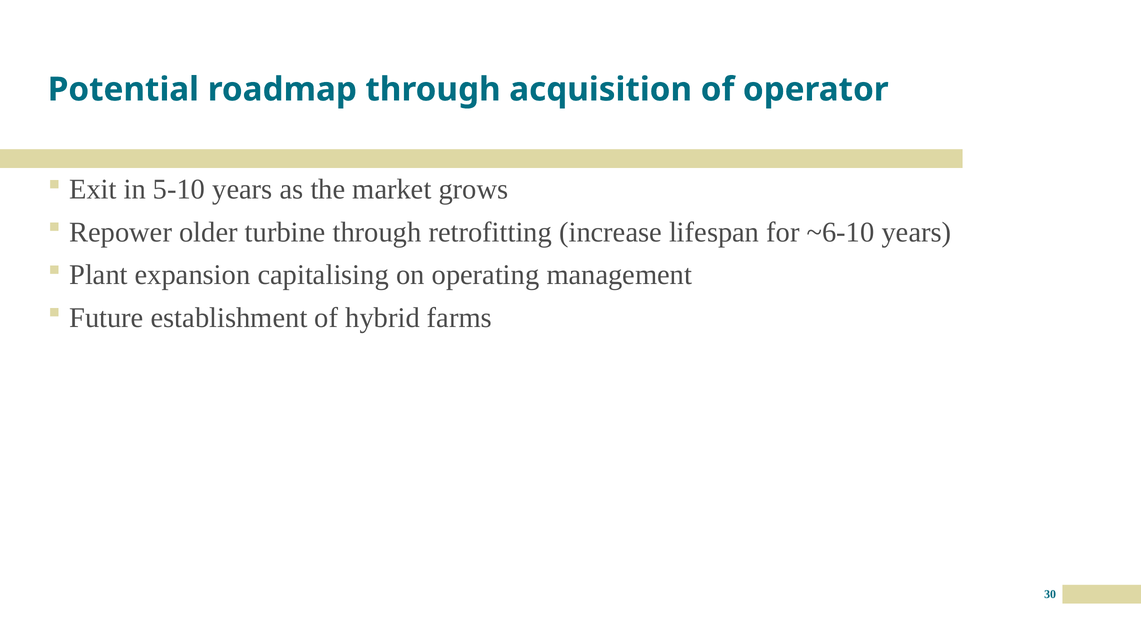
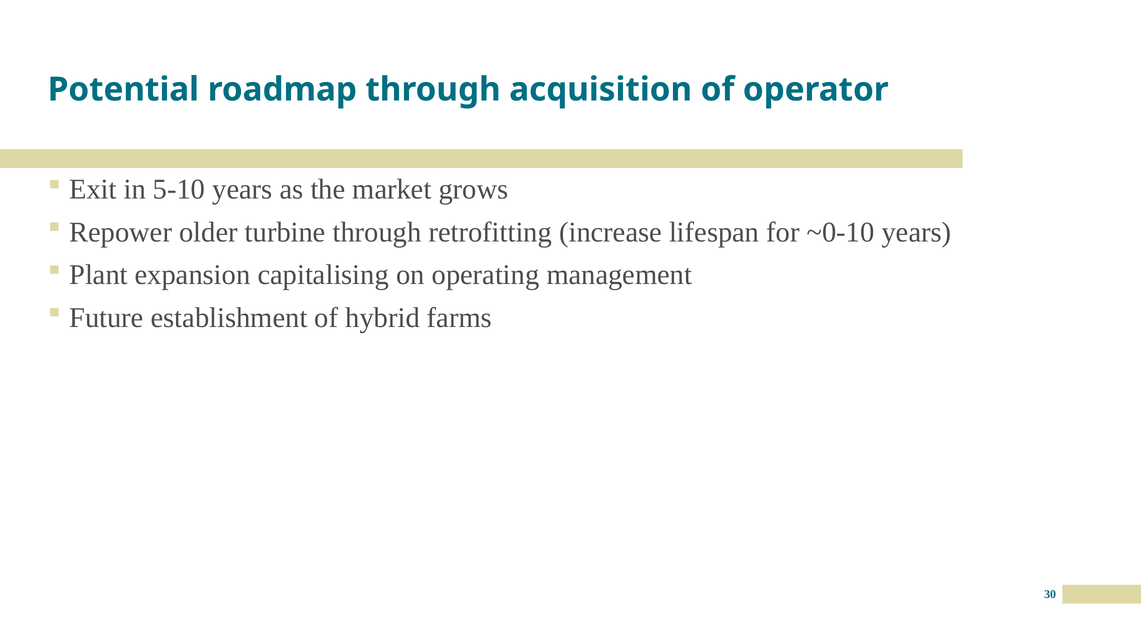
~6-10: ~6-10 -> ~0-10
